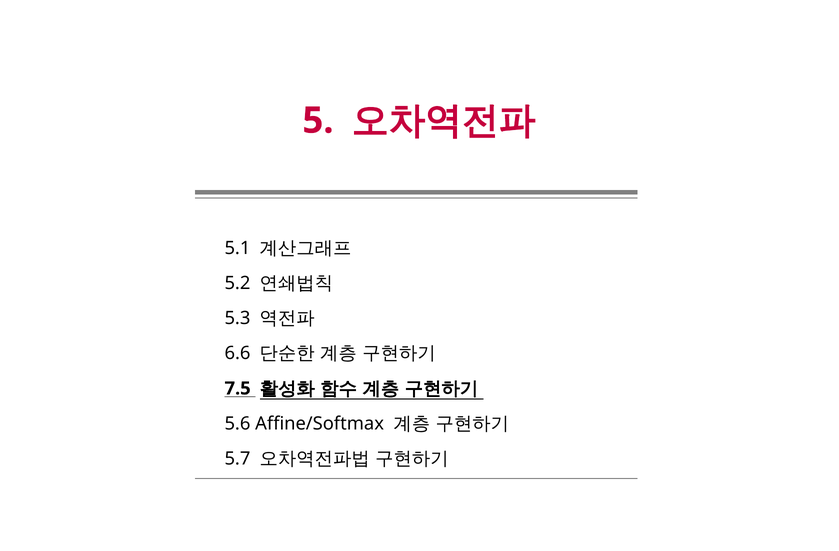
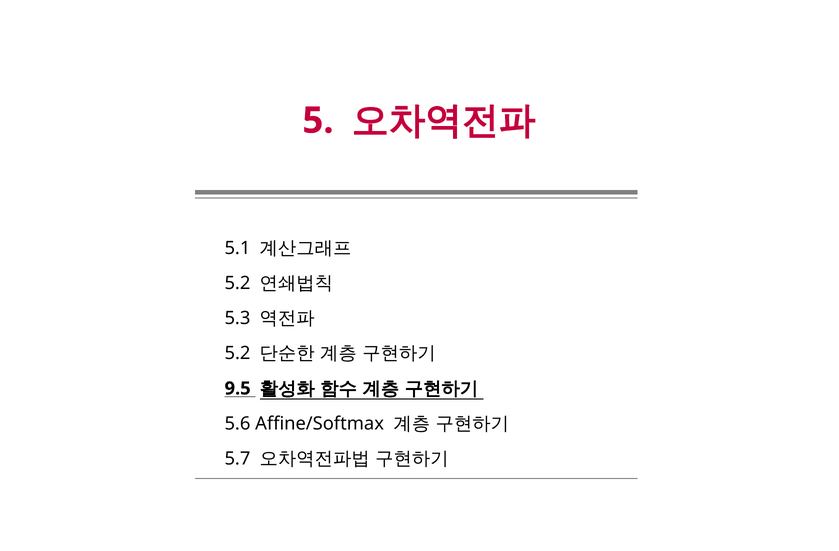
6.6 at (238, 353): 6.6 -> 5.2
7.5: 7.5 -> 9.5
